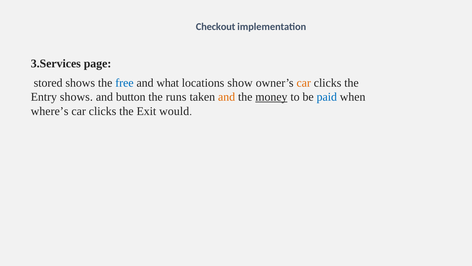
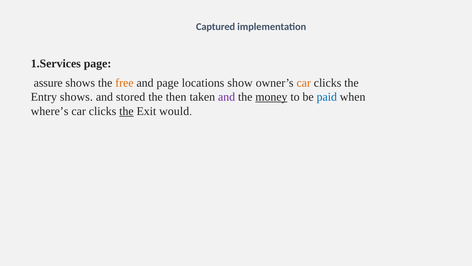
Checkout: Checkout -> Captured
3.Services: 3.Services -> 1.Services
stored: stored -> assure
free colour: blue -> orange
and what: what -> page
button: button -> stored
runs: runs -> then
and at (227, 97) colour: orange -> purple
the at (126, 111) underline: none -> present
